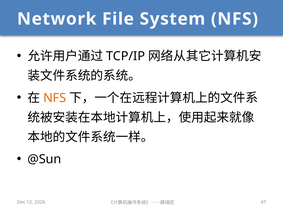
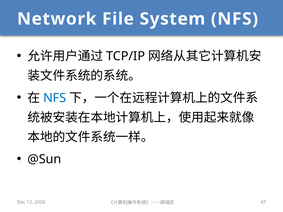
NFS at (55, 98) colour: orange -> blue
